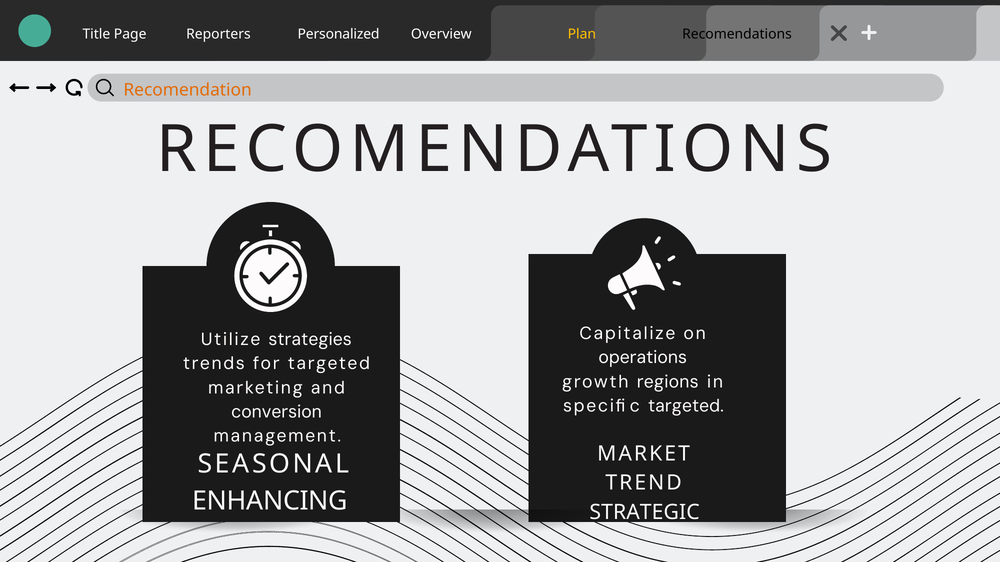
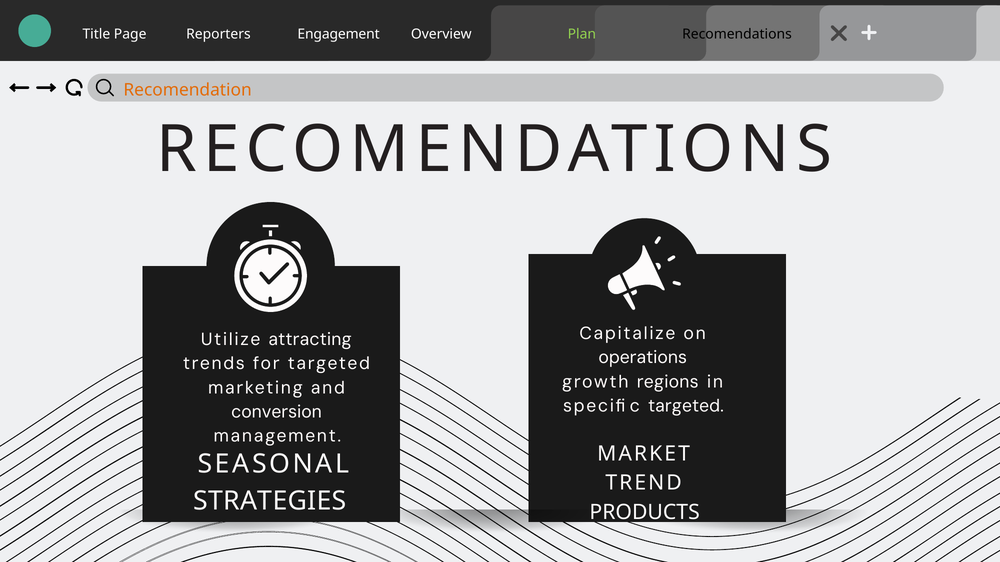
Personalized: Personalized -> Engagement
Plan colour: yellow -> light green
strategies: strategies -> attracting
ENHANCING: ENHANCING -> STRATEGIES
STRATEGIC: STRATEGIC -> PRODUCTS
